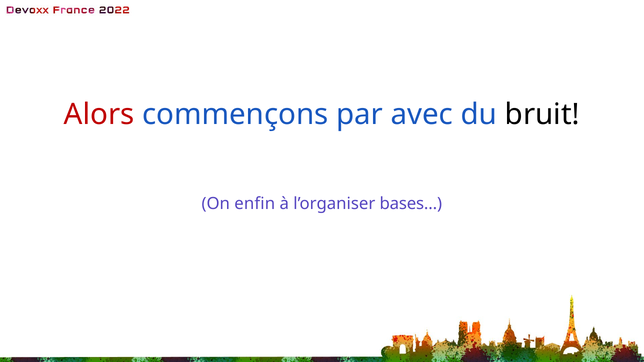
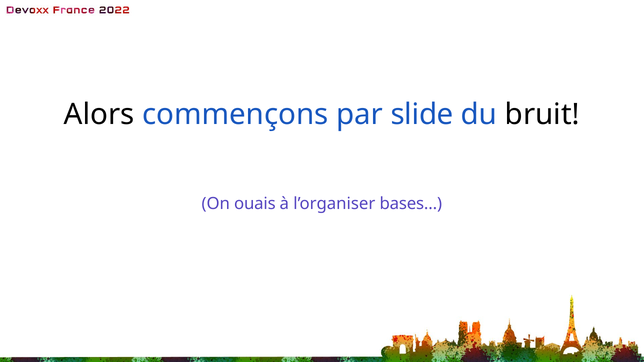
Alors colour: red -> black
avec: avec -> slide
enfin: enfin -> ouais
